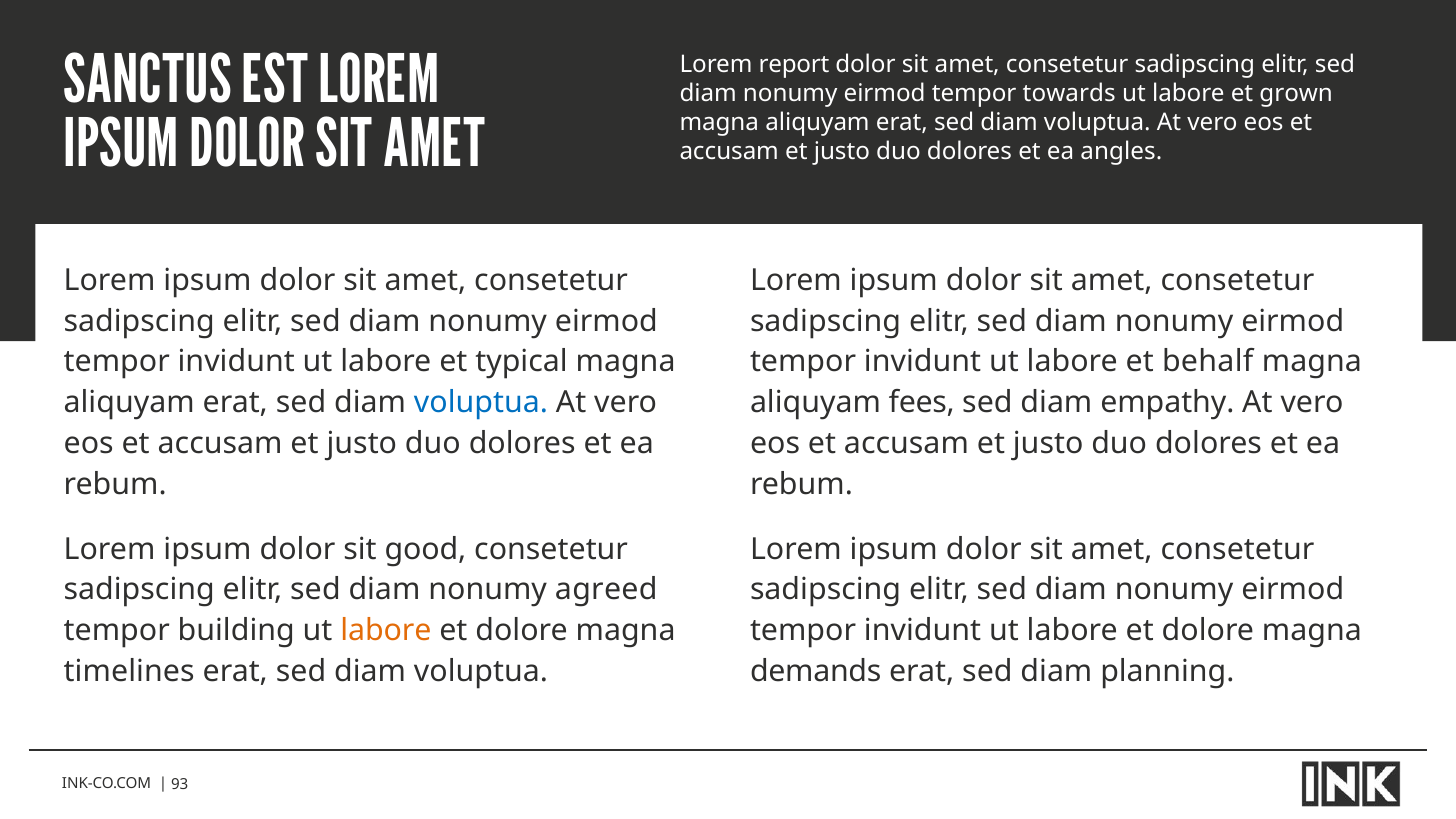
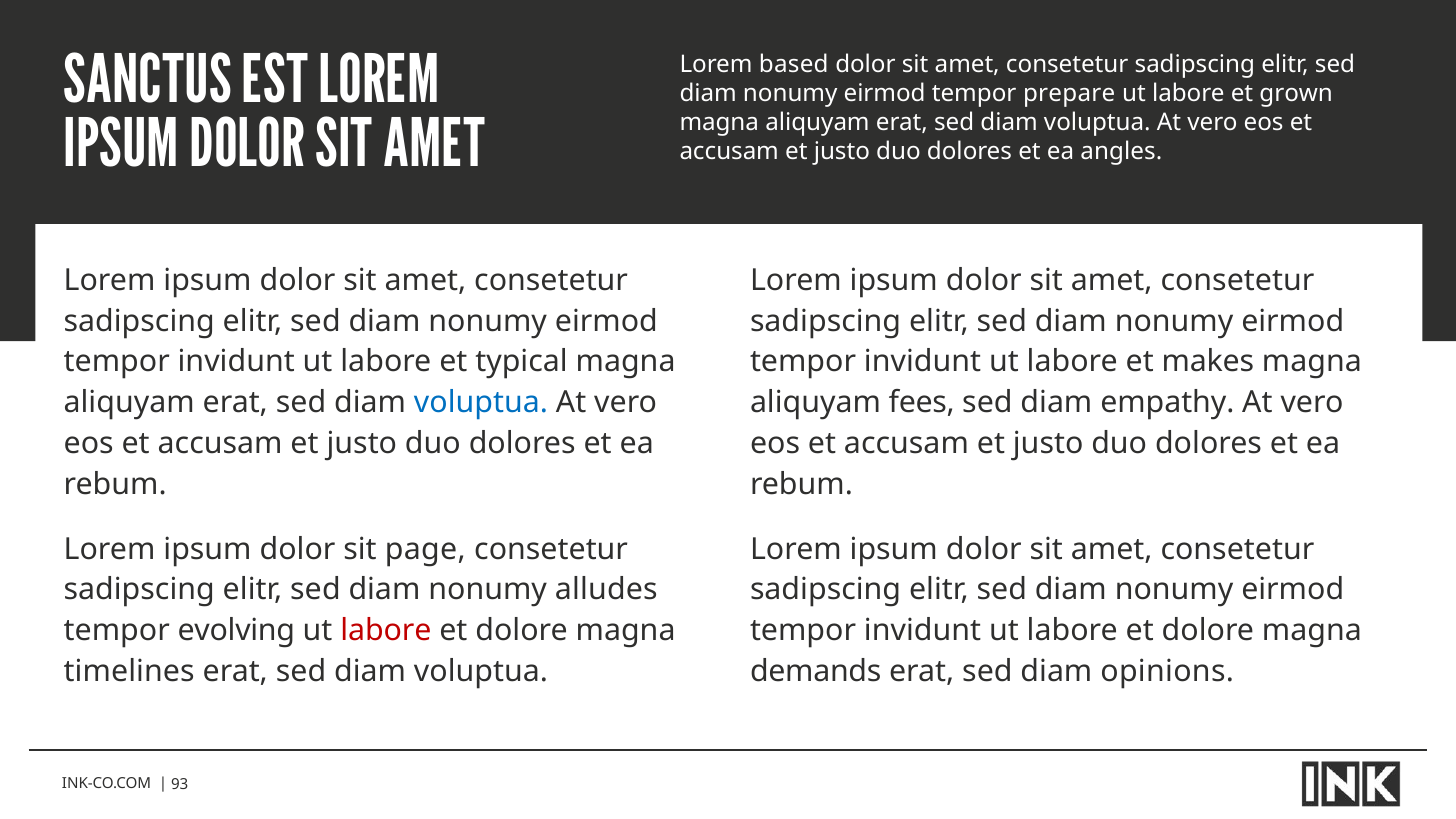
report: report -> based
towards: towards -> prepare
behalf: behalf -> makes
good: good -> page
agreed: agreed -> alludes
building: building -> evolving
labore at (386, 631) colour: orange -> red
planning: planning -> opinions
